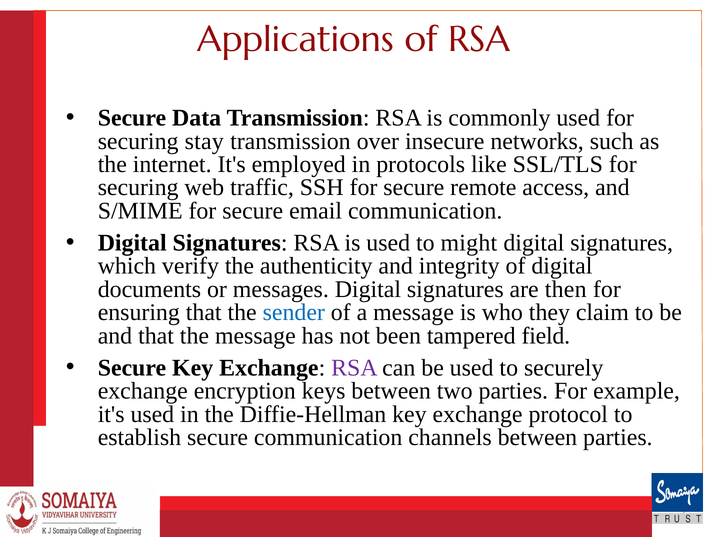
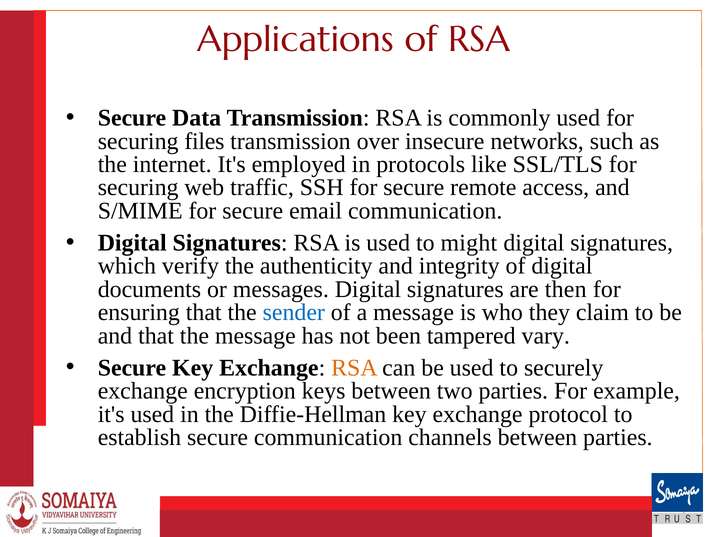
stay: stay -> files
field: field -> vary
RSA at (354, 368) colour: purple -> orange
